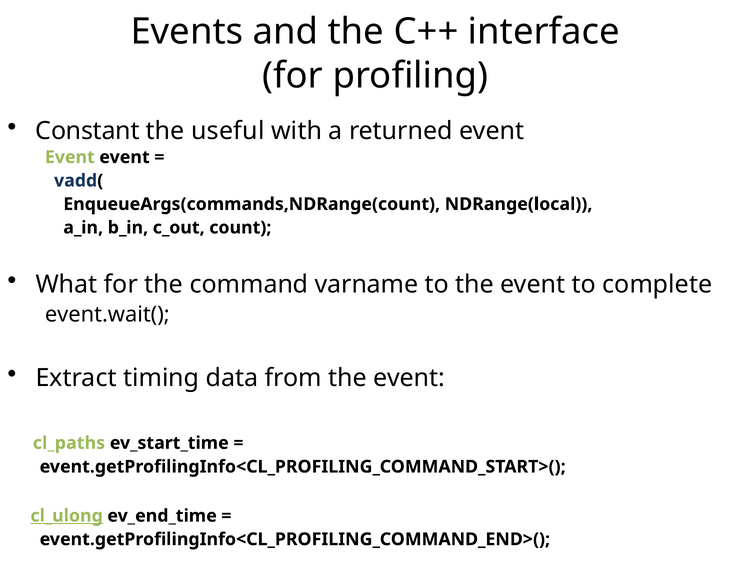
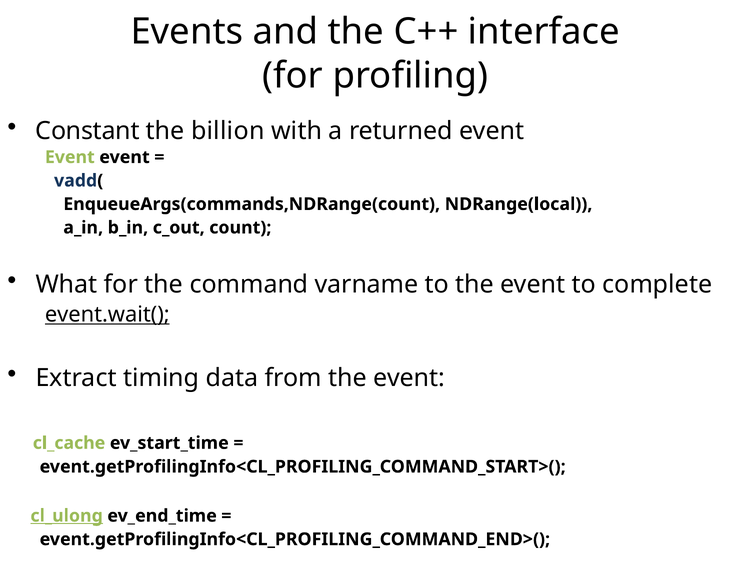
useful: useful -> billion
event.wait( underline: none -> present
cl_paths: cl_paths -> cl_cache
